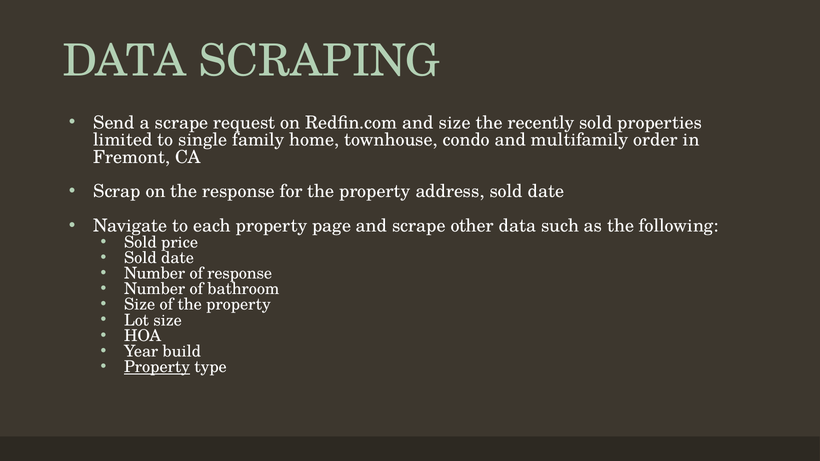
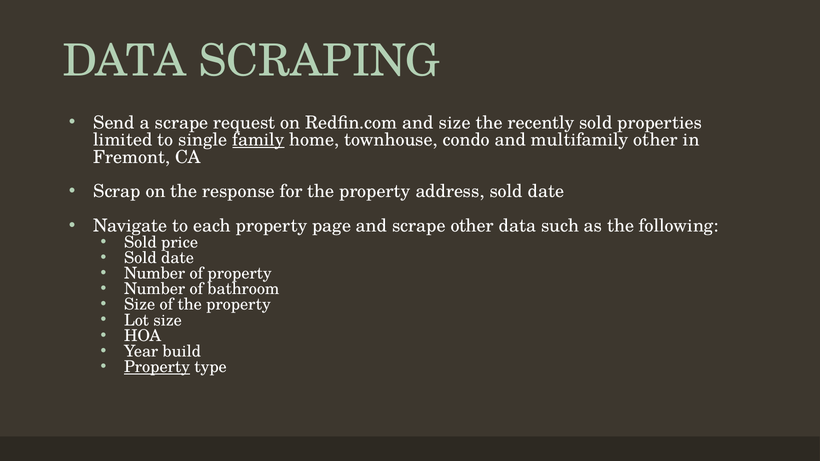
family underline: none -> present
multifamily order: order -> other
of response: response -> property
